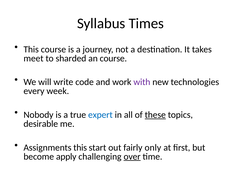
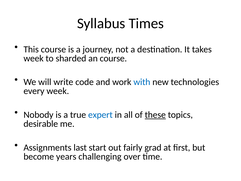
meet at (33, 58): meet -> week
with colour: purple -> blue
Assignments this: this -> last
only: only -> grad
apply: apply -> years
over underline: present -> none
